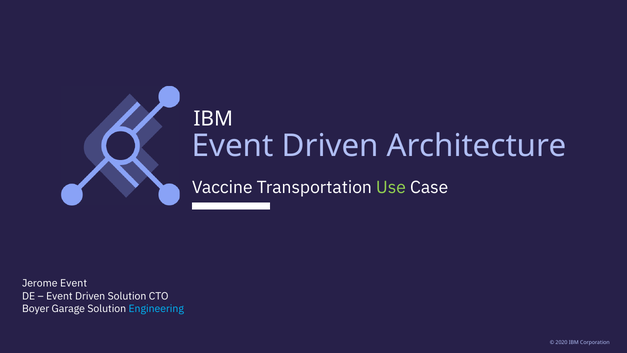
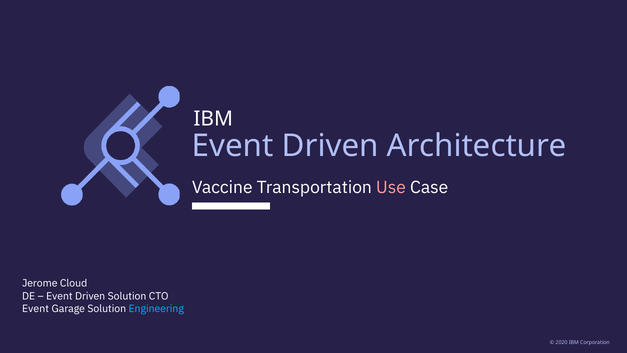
Use colour: light green -> pink
Jerome Event: Event -> Cloud
Boyer at (36, 308): Boyer -> Event
